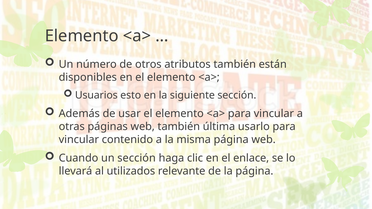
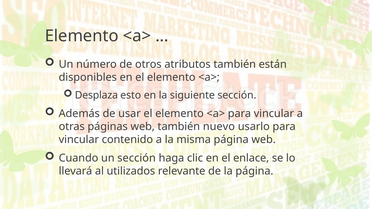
Usuarios: Usuarios -> Desplaza
última: última -> nuevo
